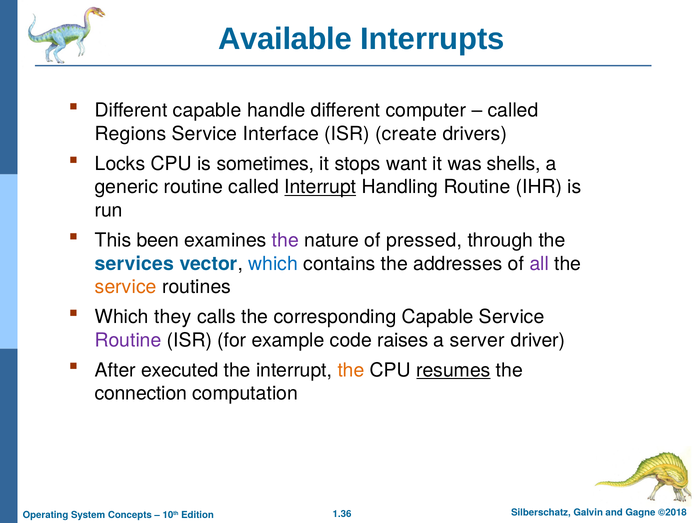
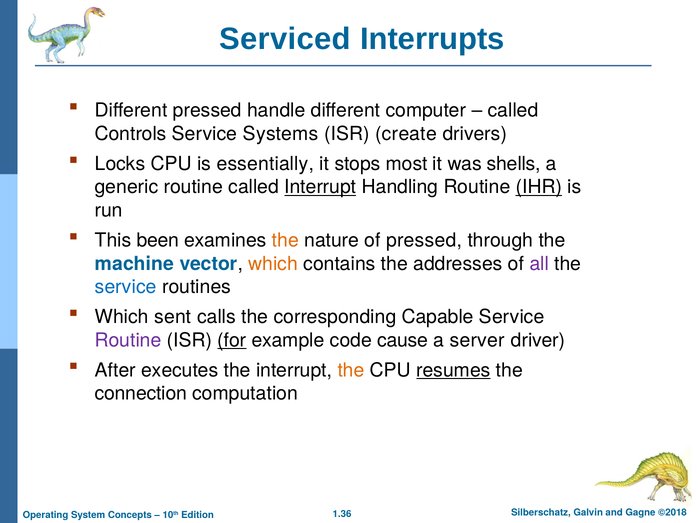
Available: Available -> Serviced
Different capable: capable -> pressed
Regions: Regions -> Controls
Interface: Interface -> Systems
sometimes: sometimes -> essentially
want: want -> most
IHR underline: none -> present
the at (285, 241) colour: purple -> orange
services: services -> machine
which at (273, 264) colour: blue -> orange
service at (126, 287) colour: orange -> blue
they: they -> sent
for underline: none -> present
raises: raises -> cause
executed: executed -> executes
